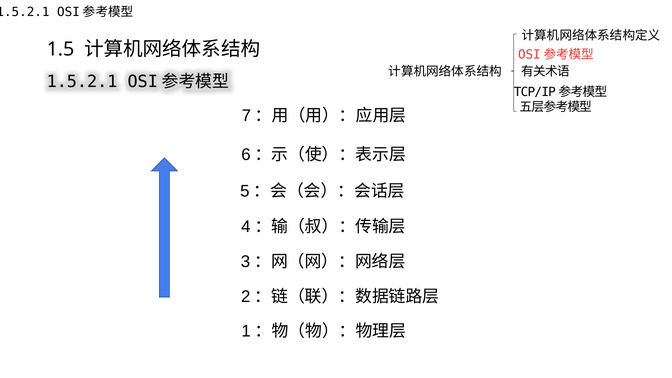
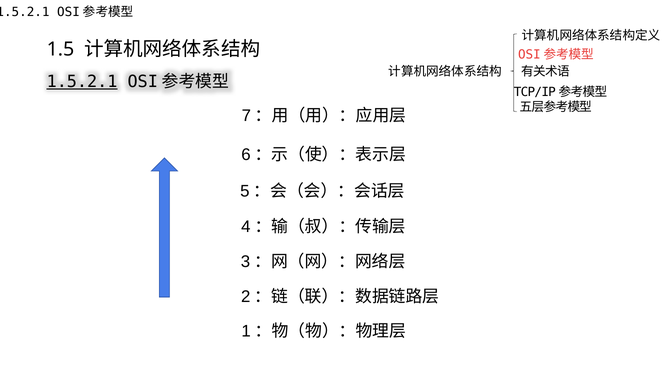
1.5.2.1 at (82, 82) underline: none -> present
